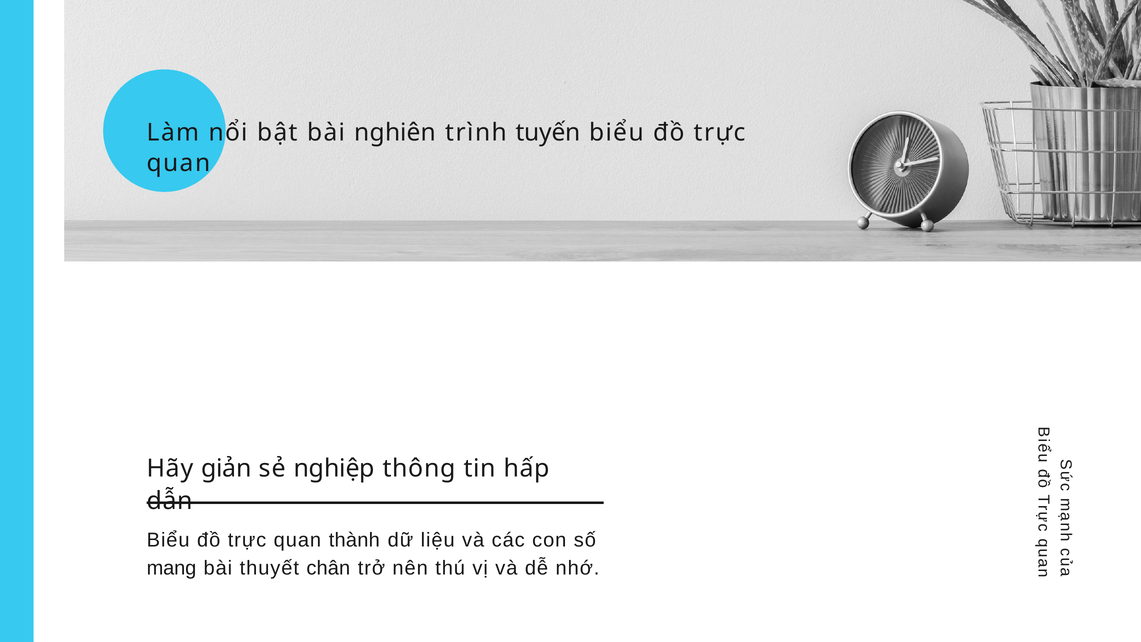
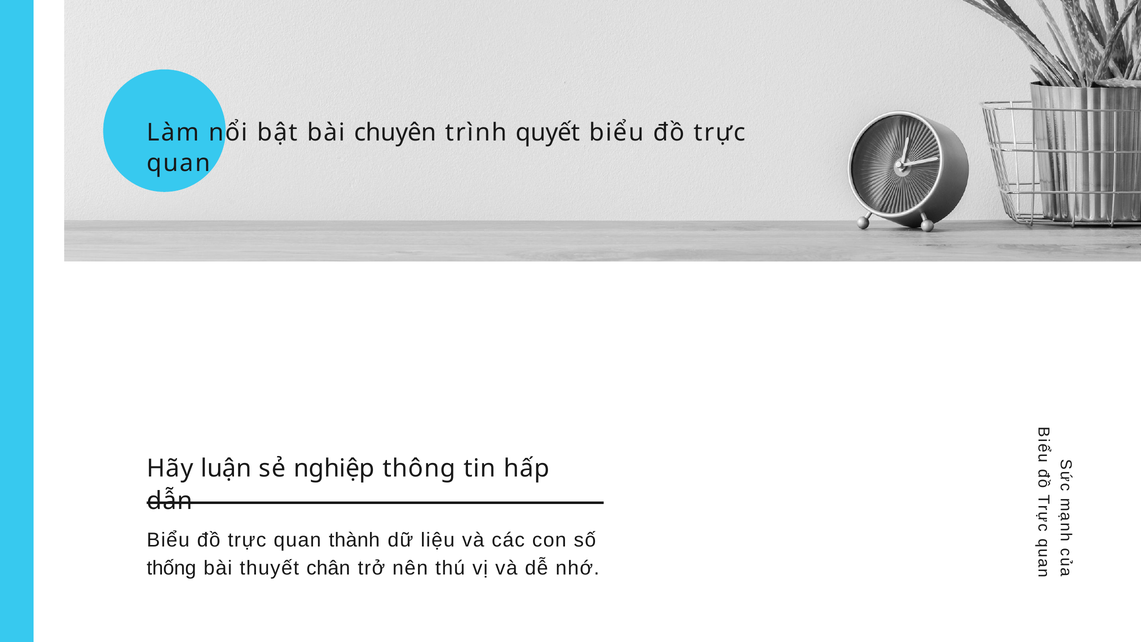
nghiên: nghiên -> chuyên
tuyến: tuyến -> quyết
giản: giản -> luận
mang: mang -> thống
